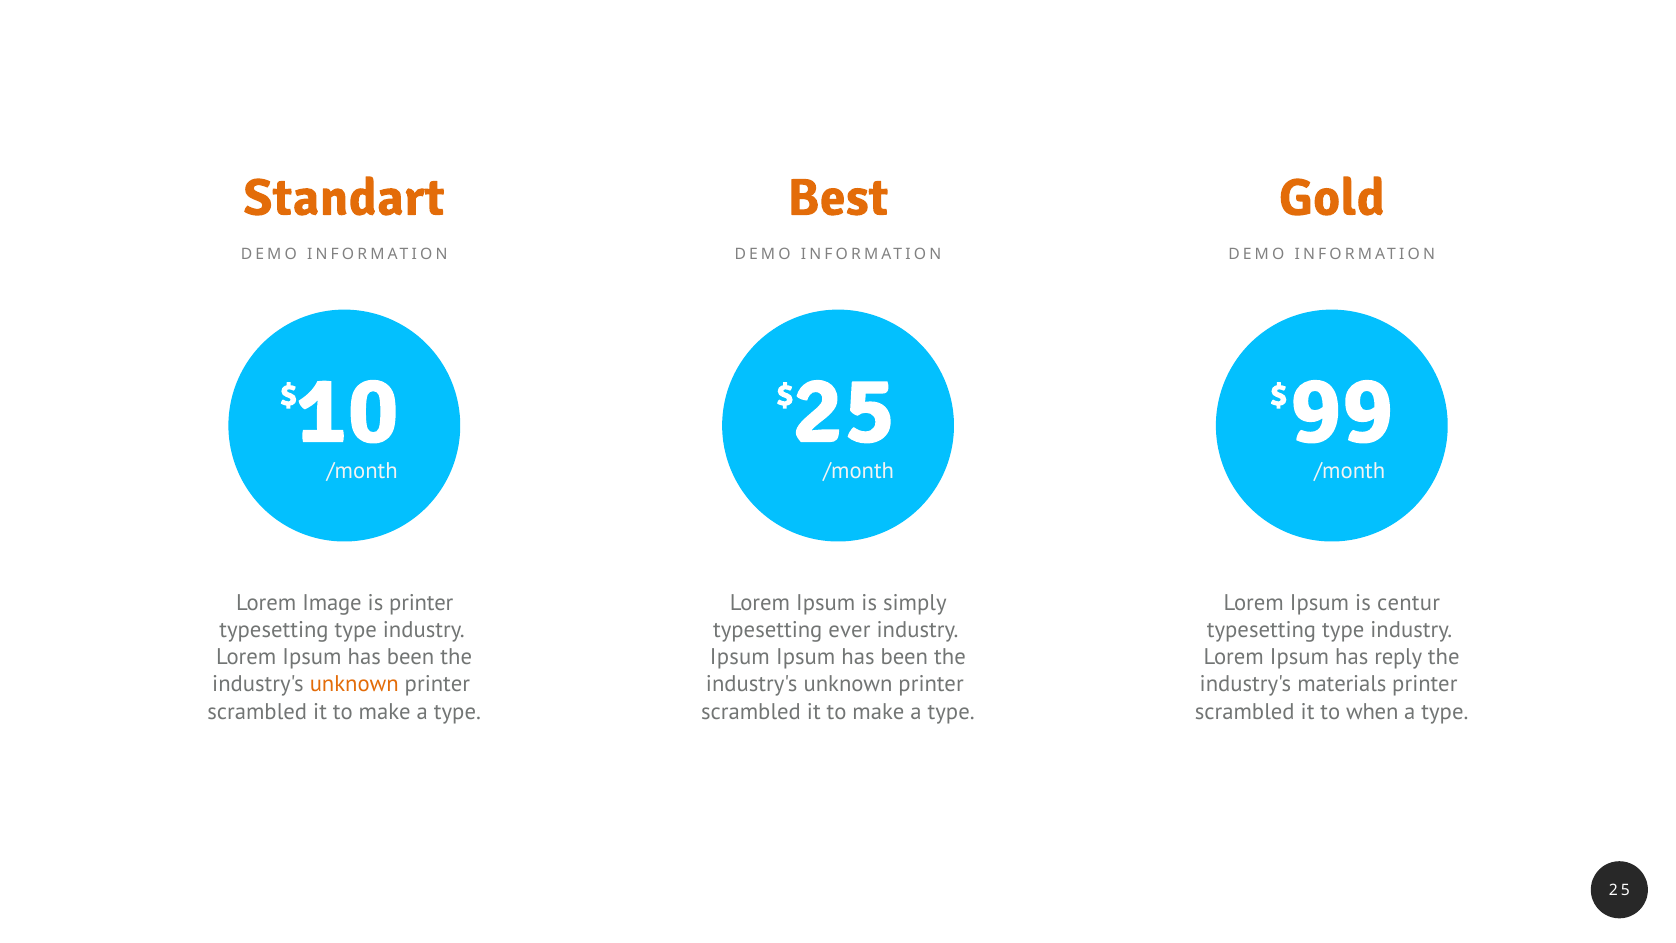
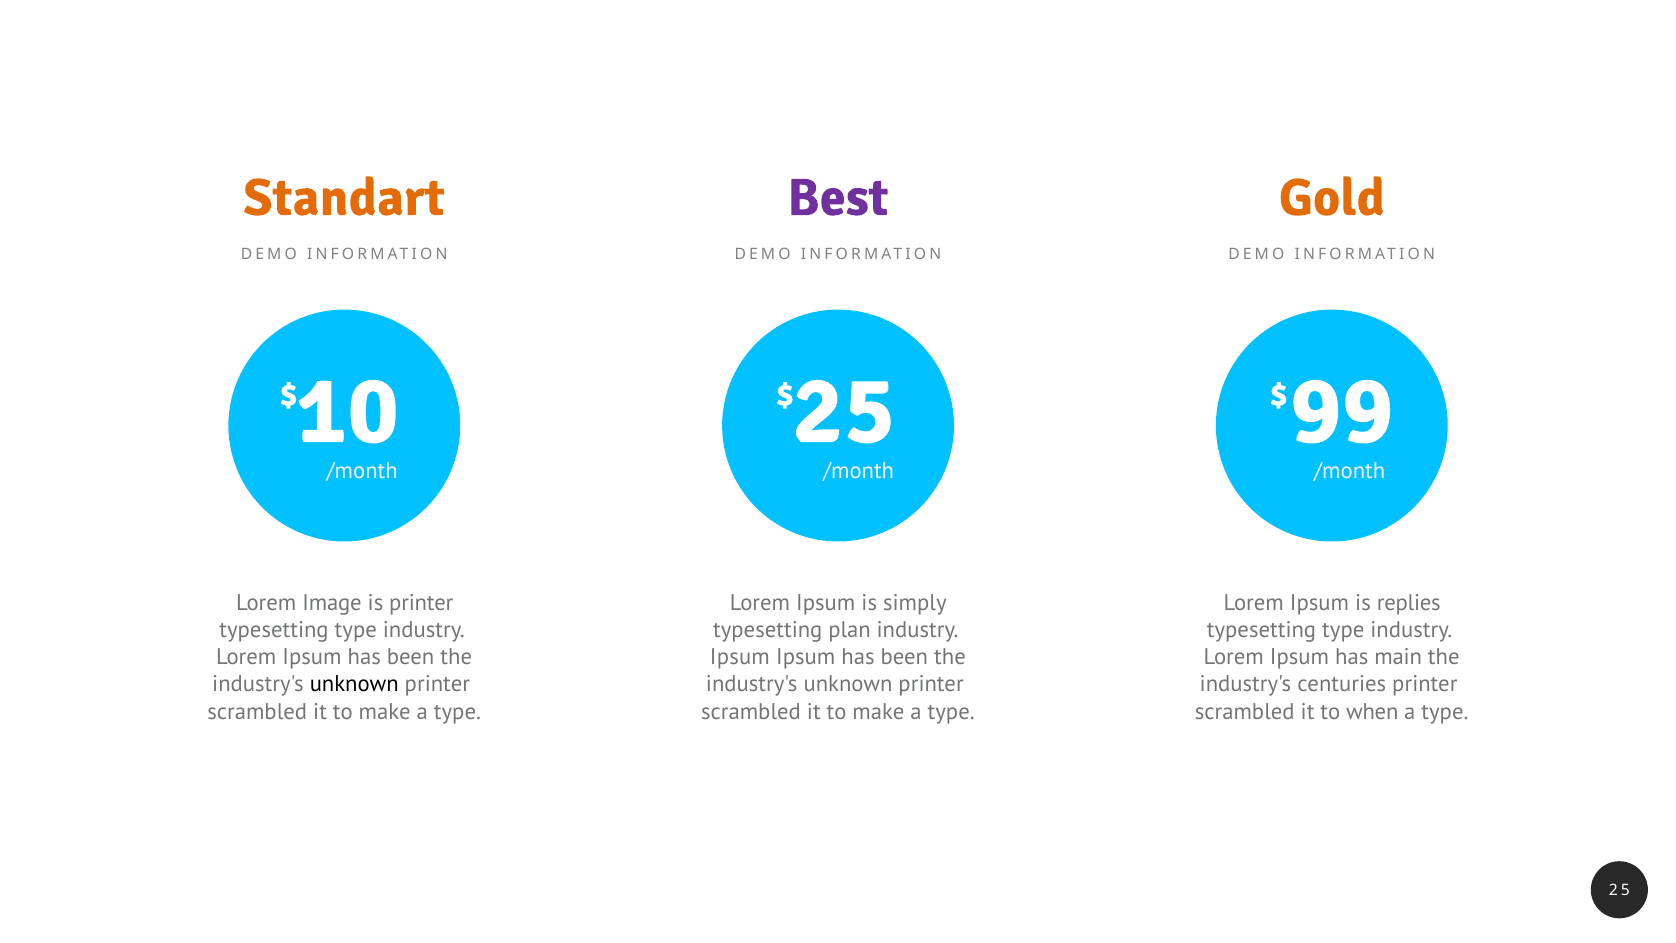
Best colour: orange -> purple
centur: centur -> replies
ever: ever -> plan
reply: reply -> main
unknown at (354, 684) colour: orange -> black
materials: materials -> centuries
